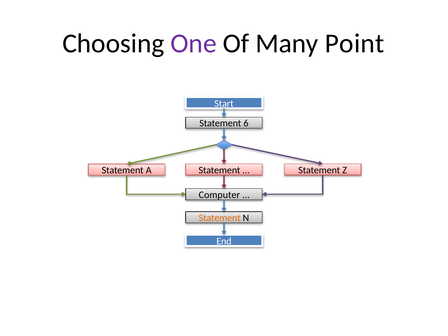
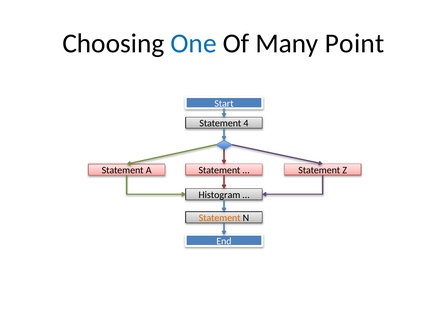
One colour: purple -> blue
6: 6 -> 4
Computer: Computer -> Histogram
